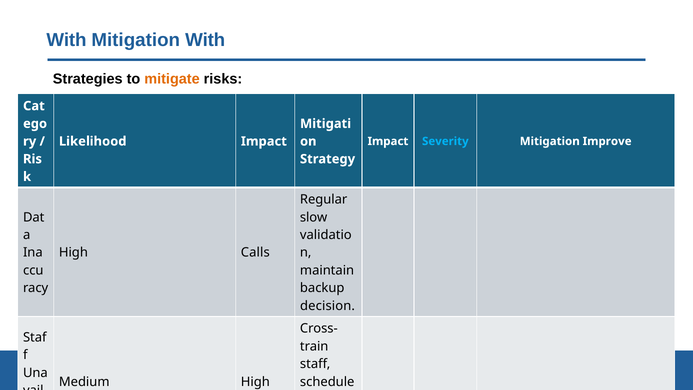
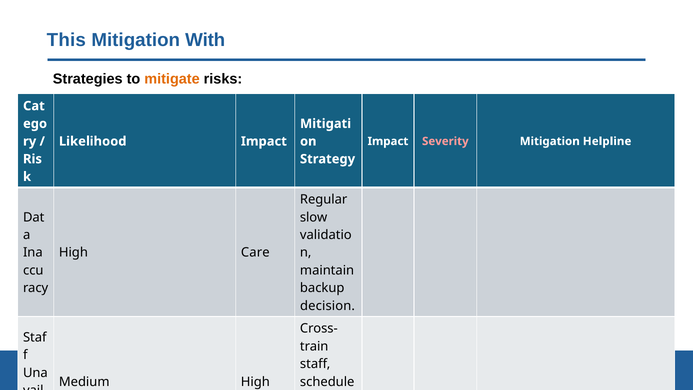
With at (66, 40): With -> This
Severity colour: light blue -> pink
Improve: Improve -> Helpline
Calls: Calls -> Care
